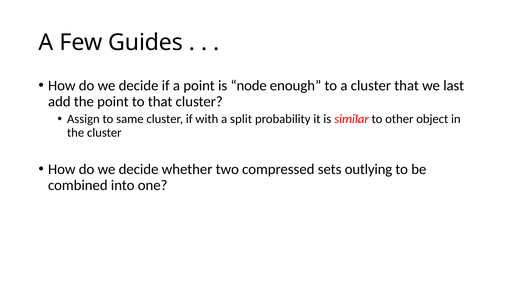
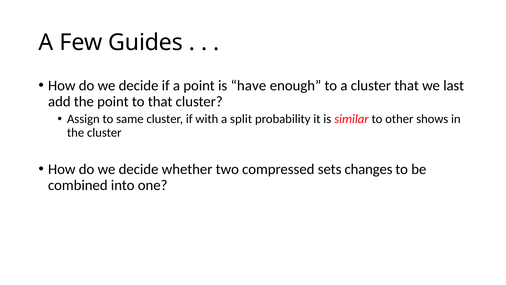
node: node -> have
object: object -> shows
outlying: outlying -> changes
